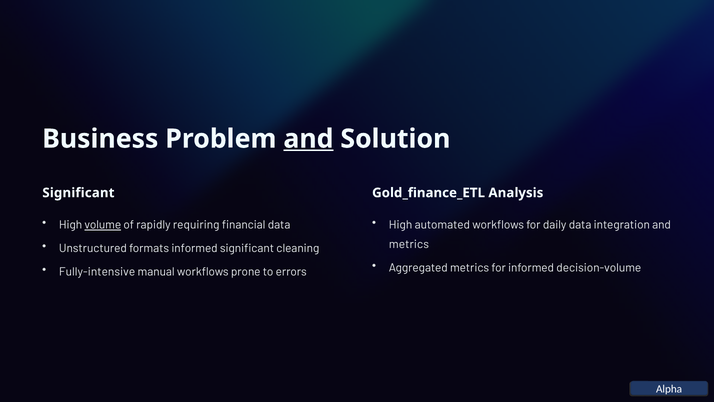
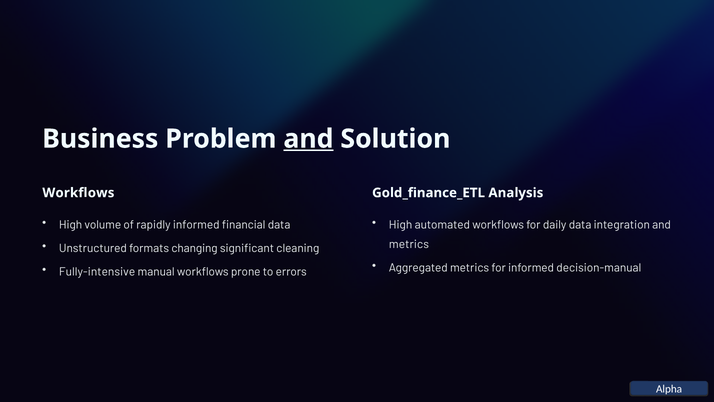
Significant at (78, 193): Significant -> Workflows
volume underline: present -> none
rapidly requiring: requiring -> informed
formats informed: informed -> changing
decision-volume: decision-volume -> decision-manual
